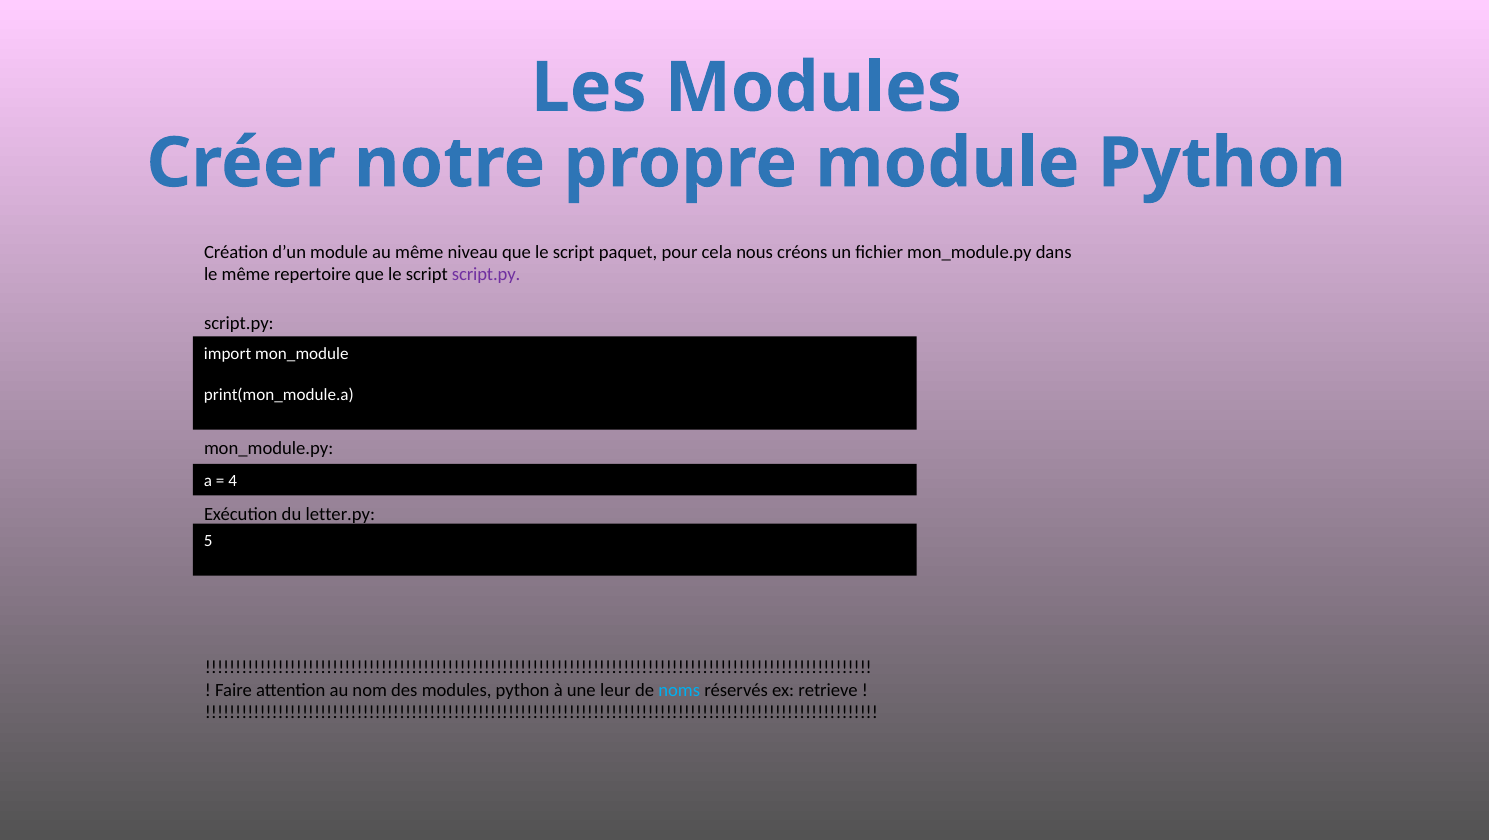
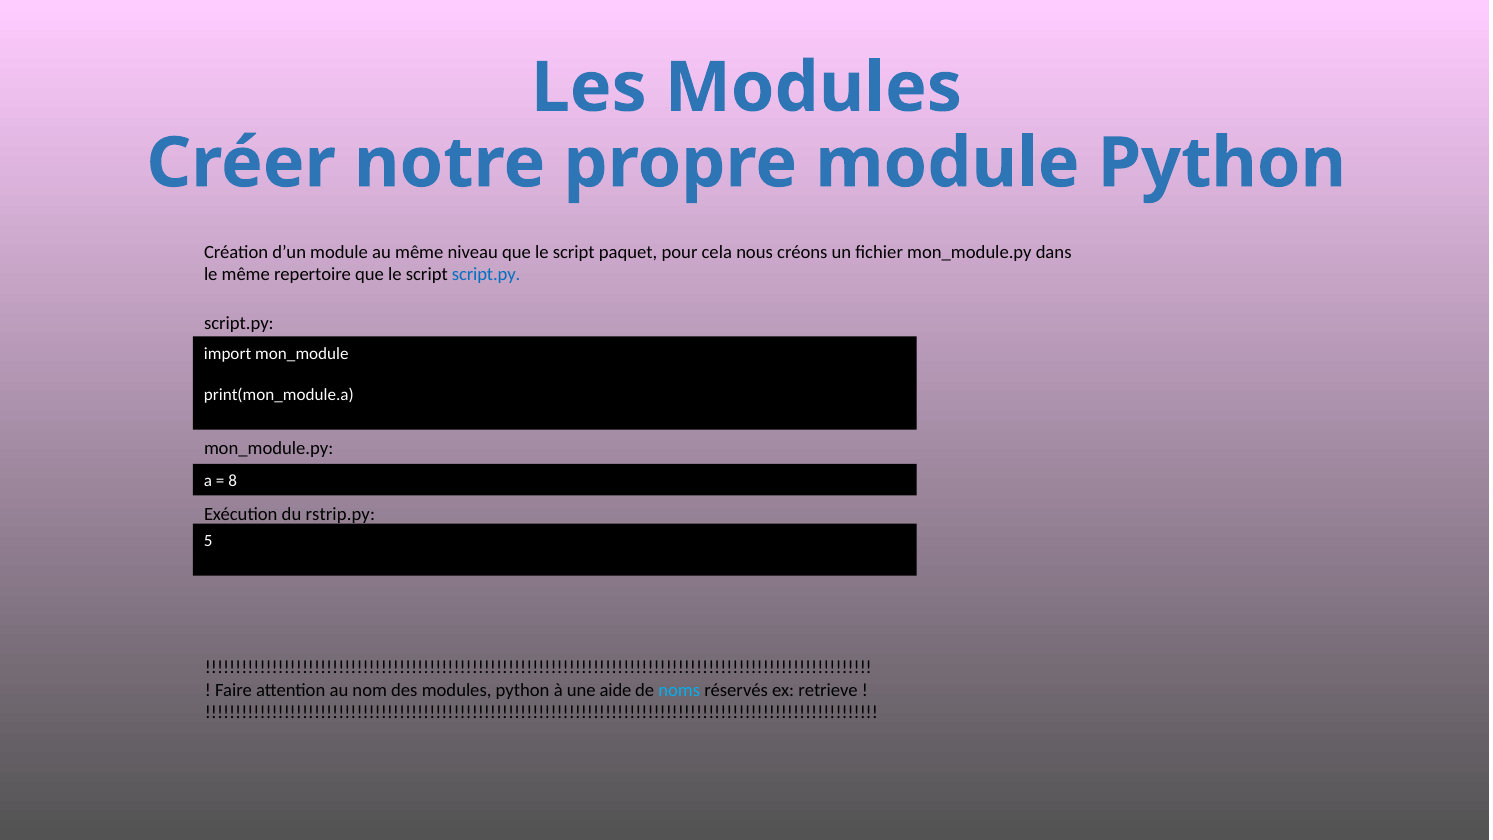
script.py at (486, 274) colour: purple -> blue
4: 4 -> 8
letter.py: letter.py -> rstrip.py
leur: leur -> aide
